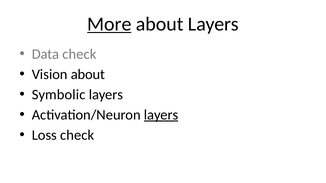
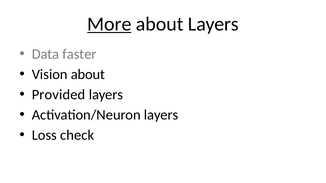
Data check: check -> faster
Symbolic: Symbolic -> Provided
layers at (161, 115) underline: present -> none
